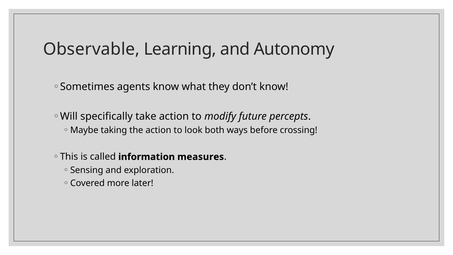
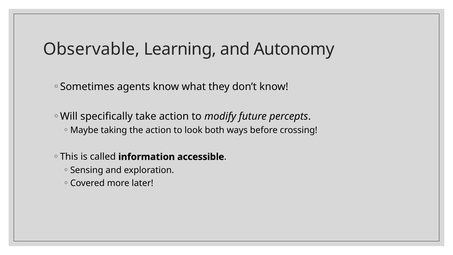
measures: measures -> accessible
